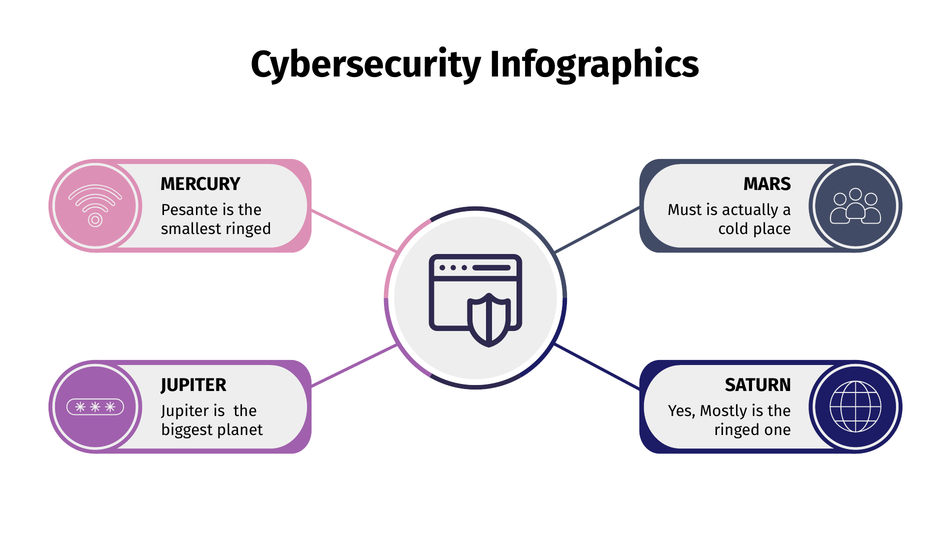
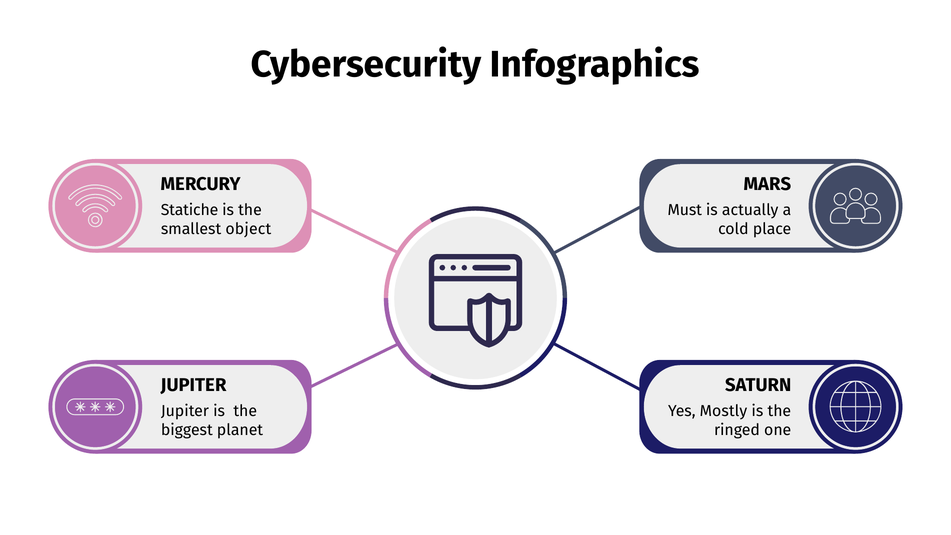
Pesante: Pesante -> Statiche
smallest ringed: ringed -> object
